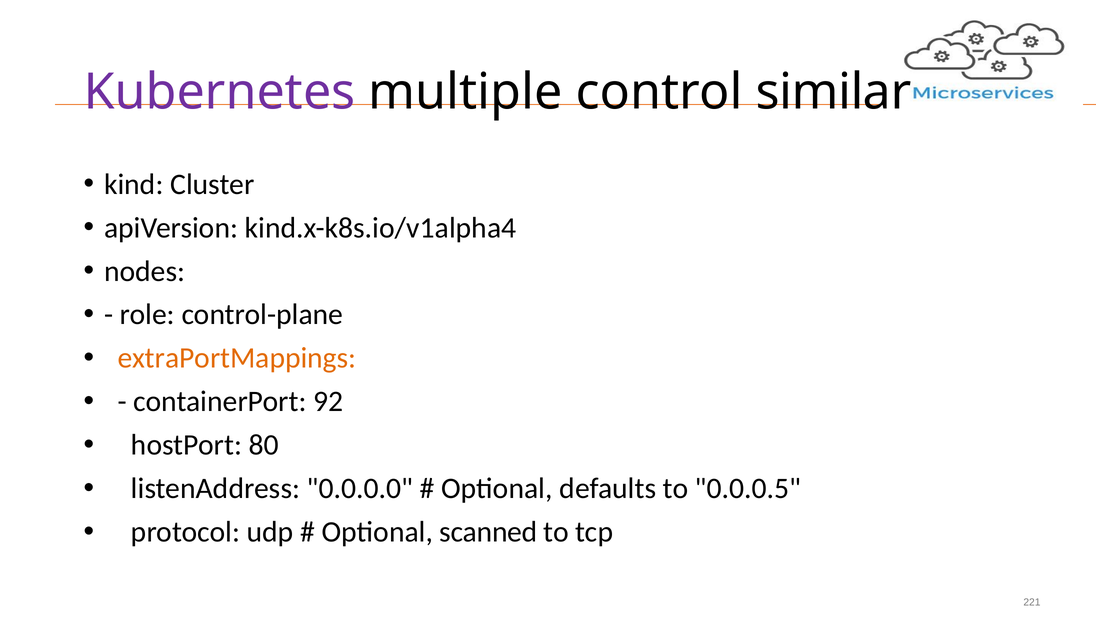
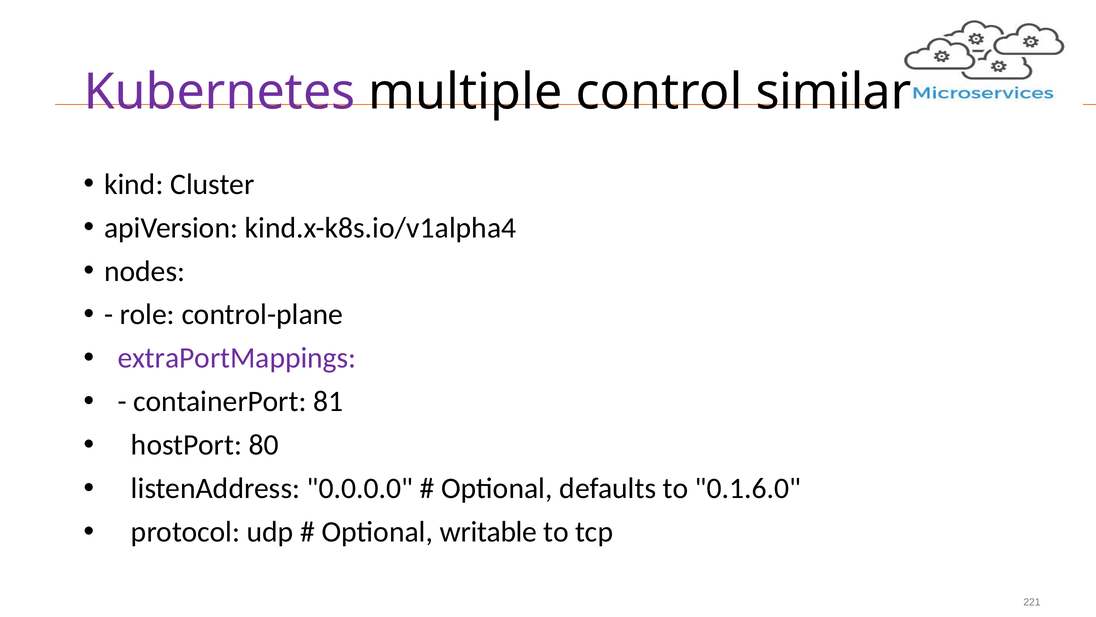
extraPortMappings colour: orange -> purple
92: 92 -> 81
0.0.0.5: 0.0.0.5 -> 0.1.6.0
scanned: scanned -> writable
